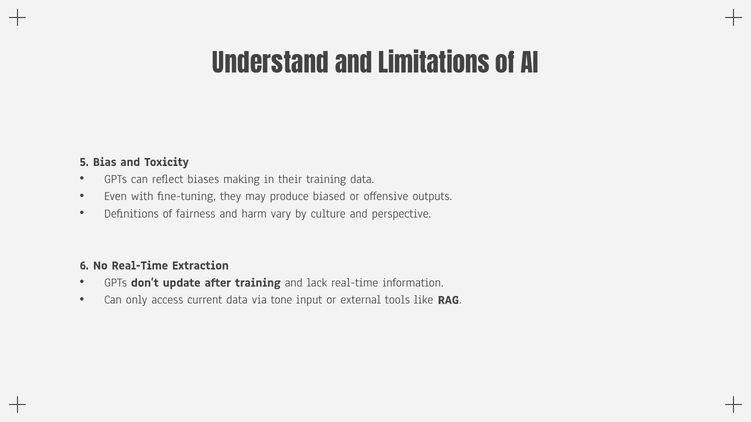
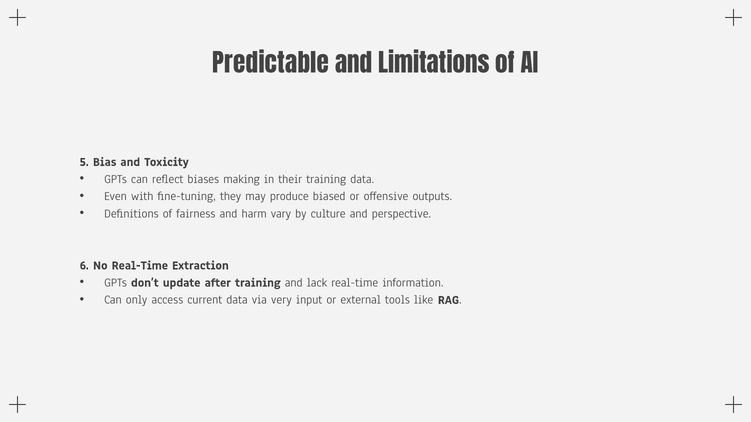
Understand: Understand -> Predictable
tone: tone -> very
